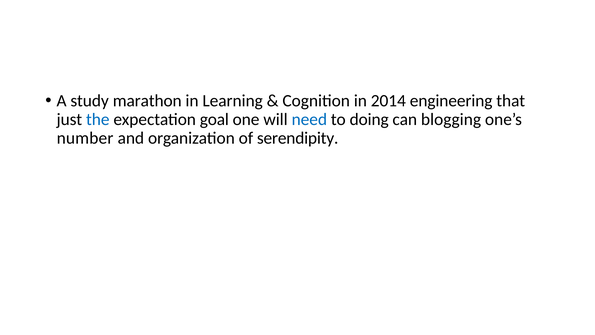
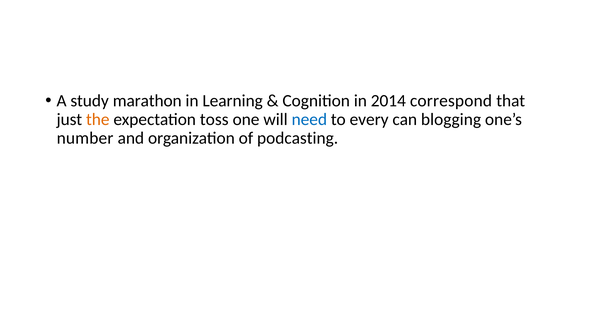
engineering: engineering -> correspond
the colour: blue -> orange
goal: goal -> toss
doing: doing -> every
serendipity: serendipity -> podcasting
